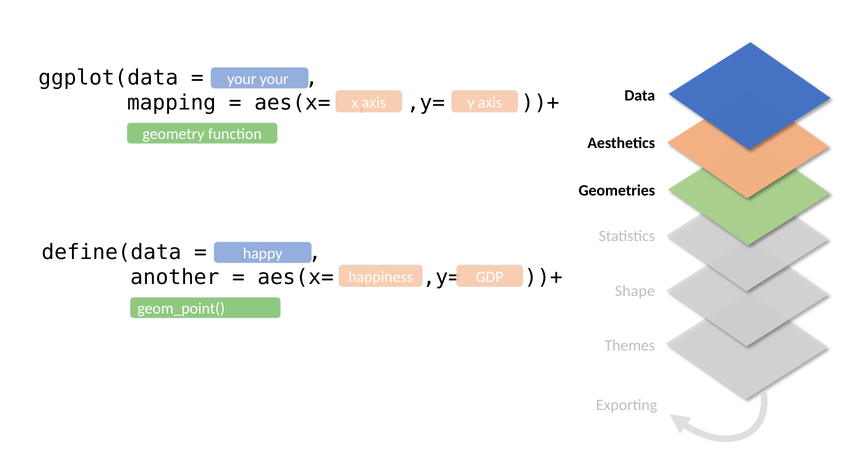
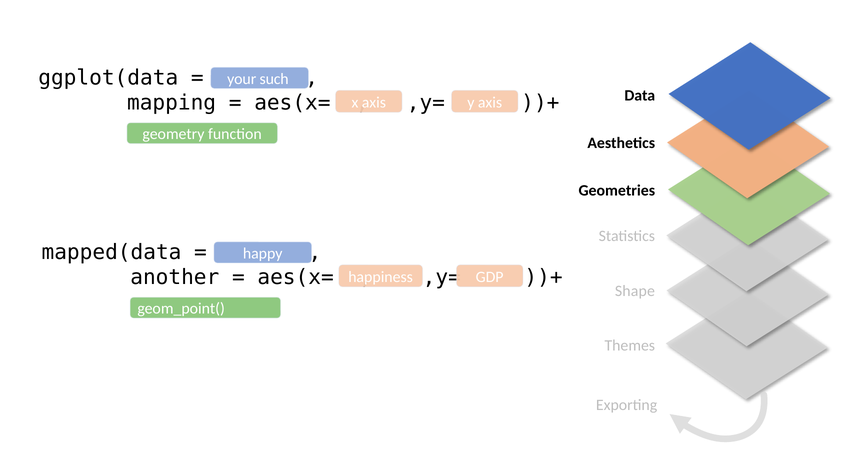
your your: your -> such
define(data: define(data -> mapped(data
